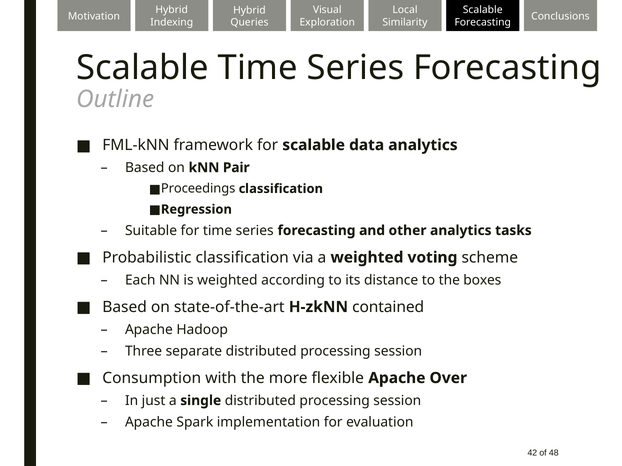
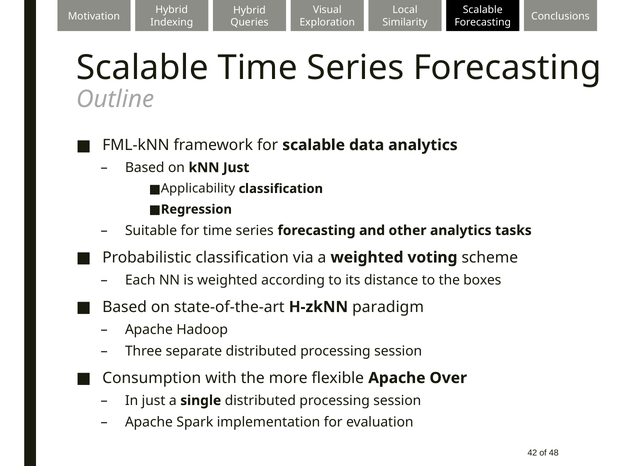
kNN Pair: Pair -> Just
Proceedings: Proceedings -> Applicability
contained: contained -> paradigm
